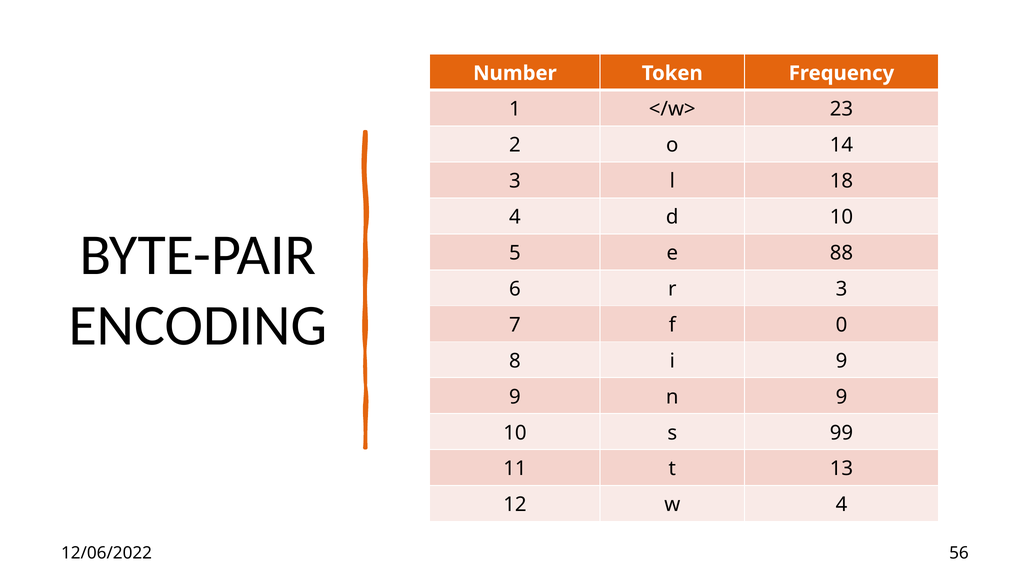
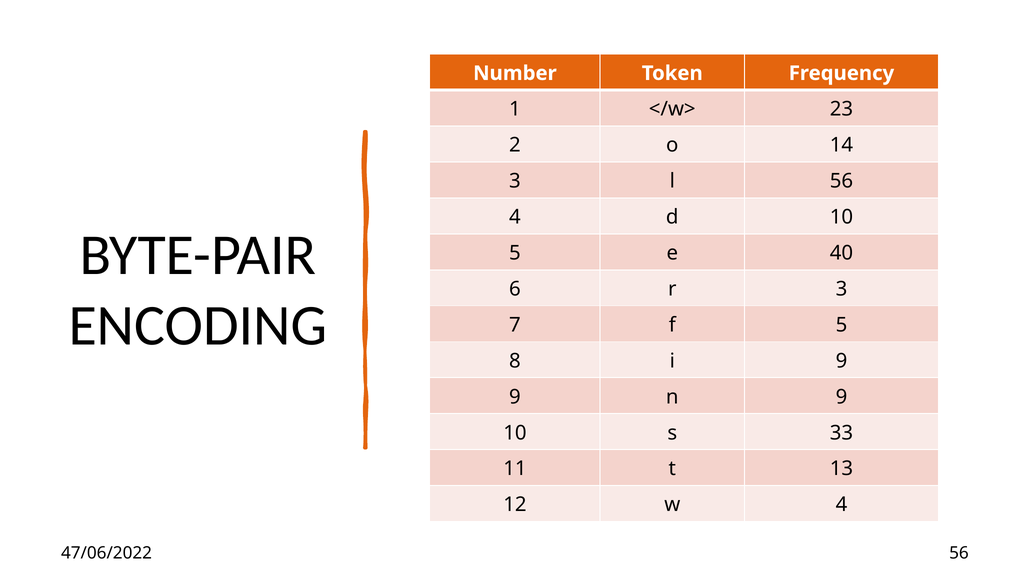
l 18: 18 -> 56
88: 88 -> 40
f 0: 0 -> 5
99: 99 -> 33
12/06/2022: 12/06/2022 -> 47/06/2022
